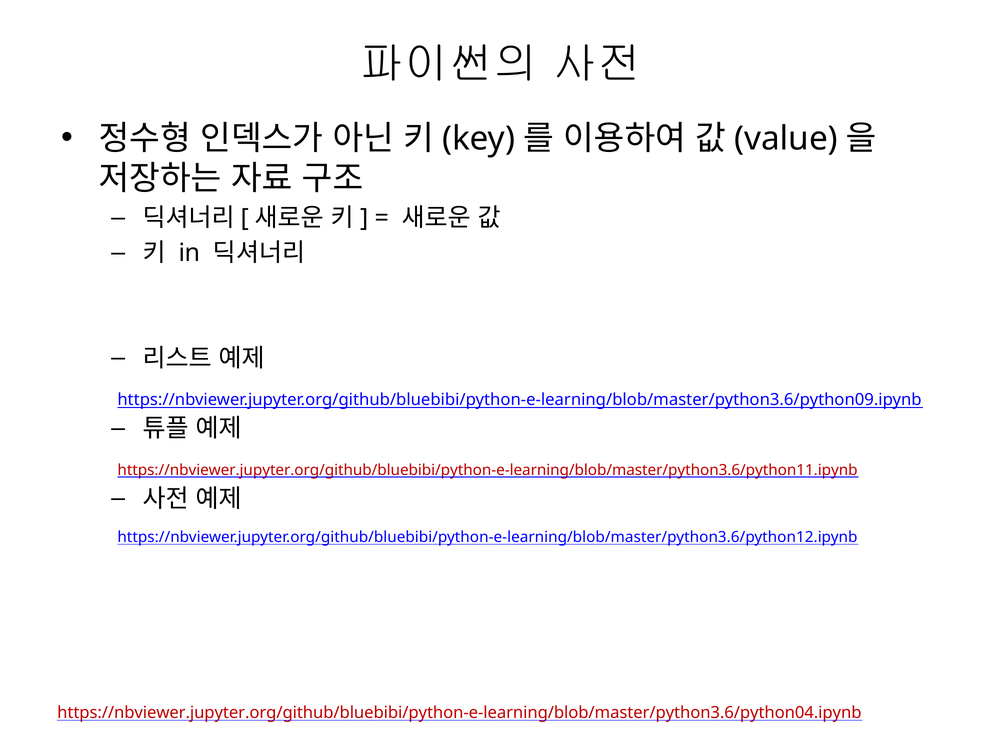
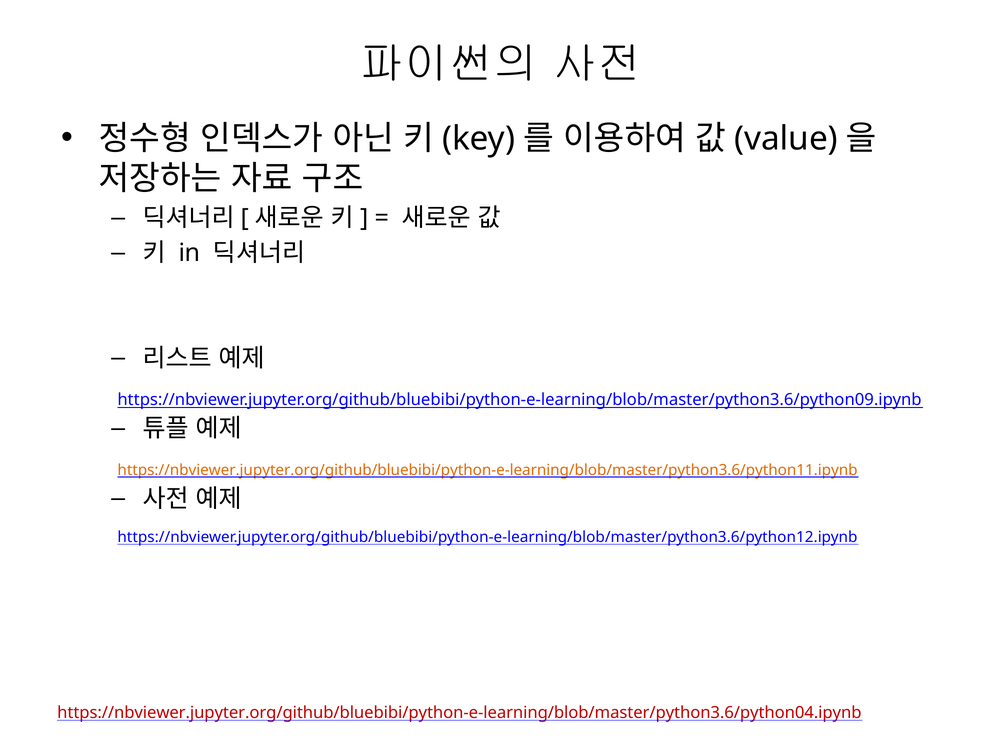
https://nbviewer.jupyter.org/github/bluebibi/python-e-learning/blob/master/python3.6/python11.ipynb colour: red -> orange
